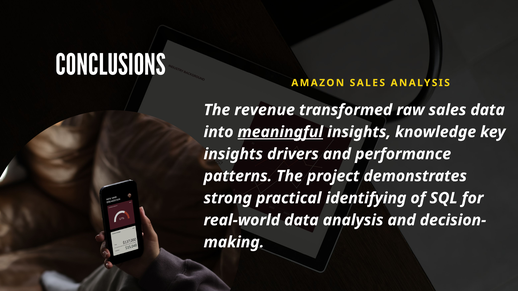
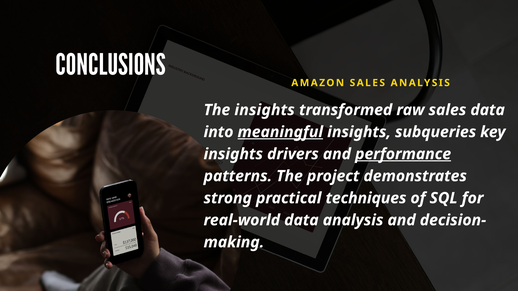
The revenue: revenue -> insights
knowledge: knowledge -> subqueries
performance underline: none -> present
identifying: identifying -> techniques
